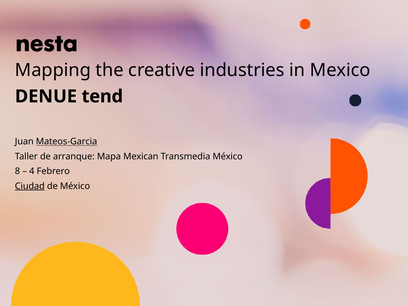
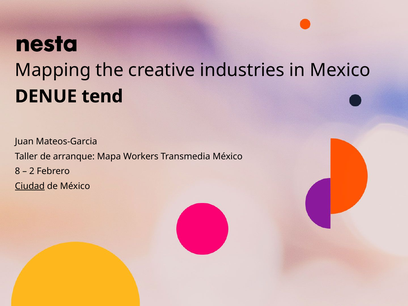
Mateos-Garcia underline: present -> none
Mexican: Mexican -> Workers
4: 4 -> 2
